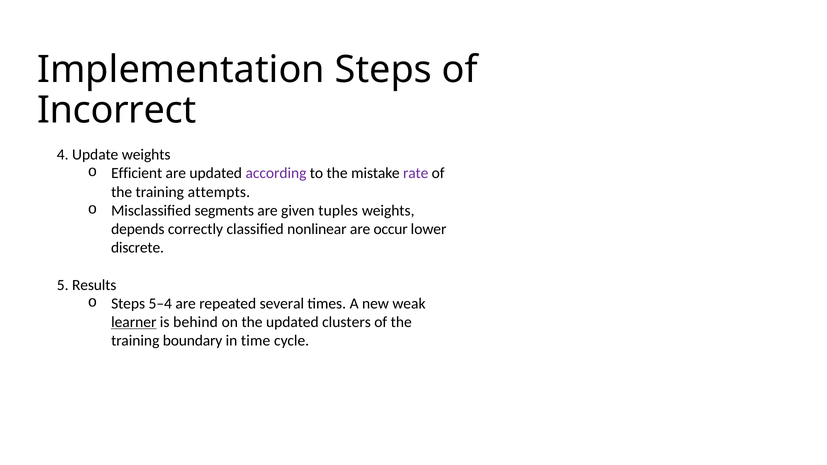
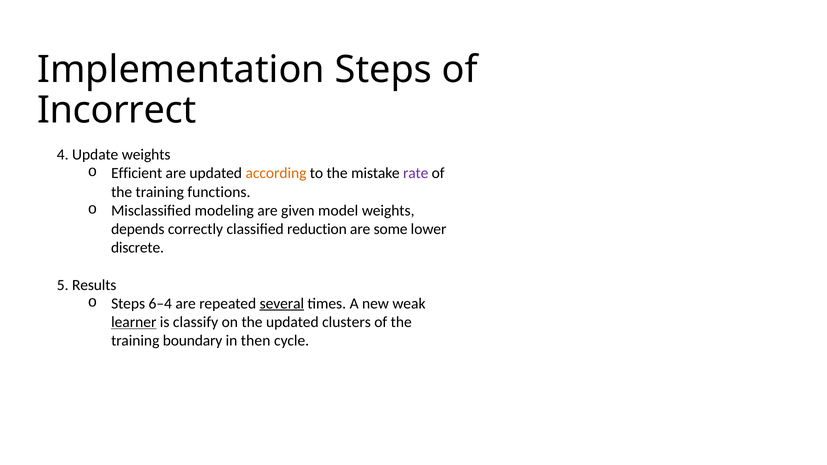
according colour: purple -> orange
attempts: attempts -> functions
segments: segments -> modeling
tuples: tuples -> model
nonlinear: nonlinear -> reduction
occur: occur -> some
5–4: 5–4 -> 6–4
several underline: none -> present
behind: behind -> classify
time: time -> then
